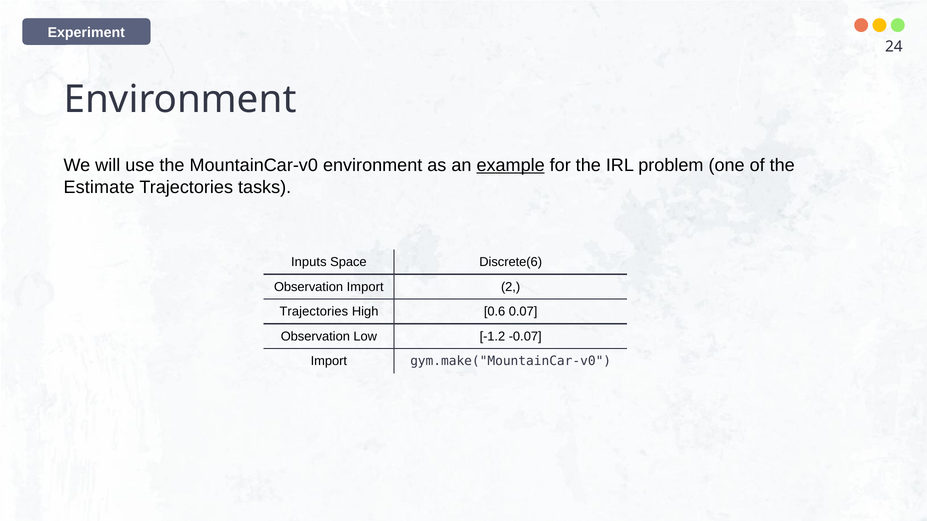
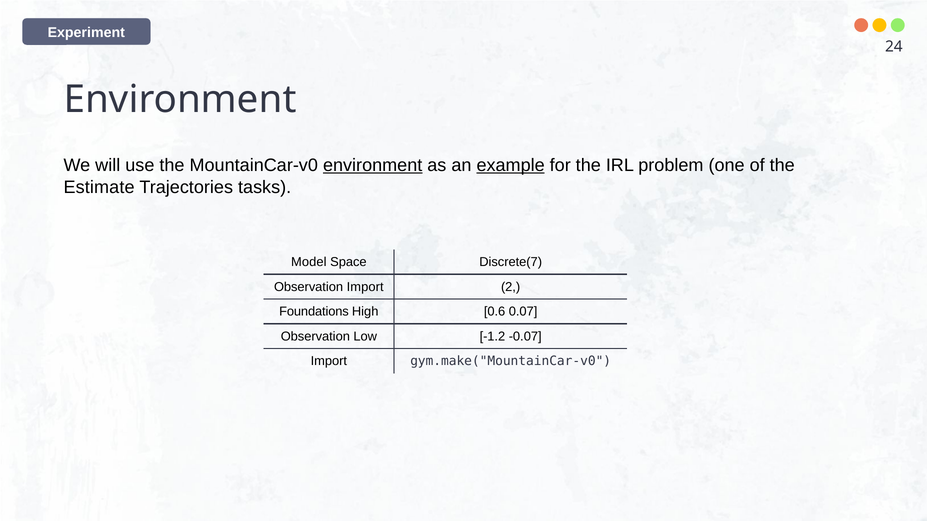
environment at (373, 166) underline: none -> present
Inputs: Inputs -> Model
Discrete(6: Discrete(6 -> Discrete(7
Trajectories at (314, 312): Trajectories -> Foundations
